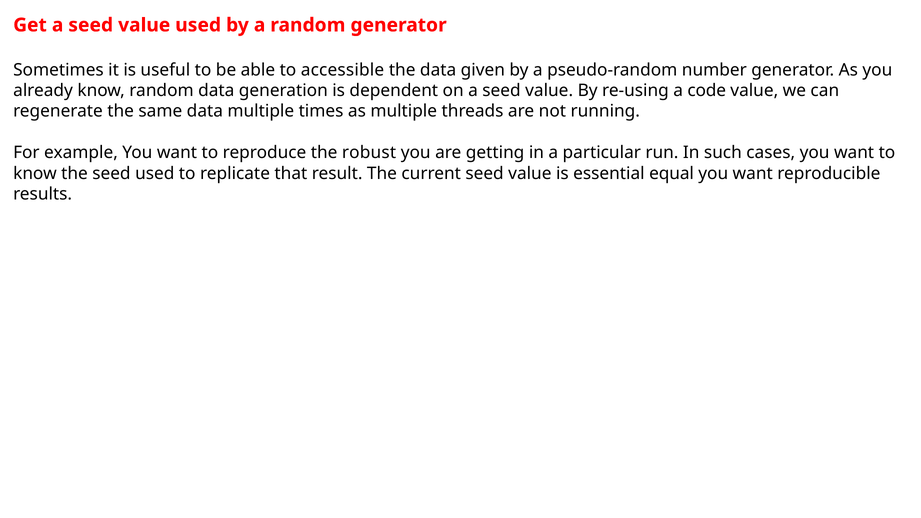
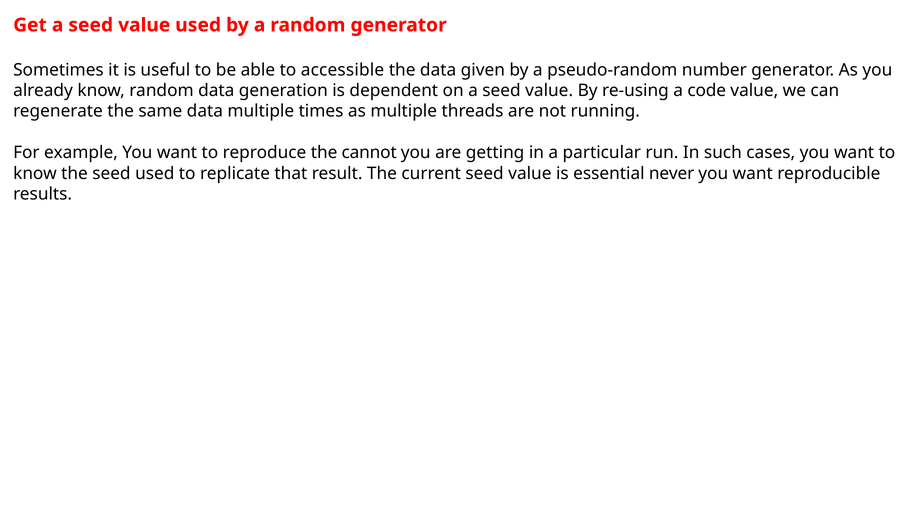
robust: robust -> cannot
equal: equal -> never
